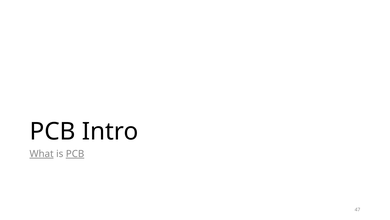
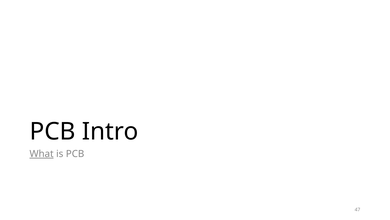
PCB at (75, 153) underline: present -> none
